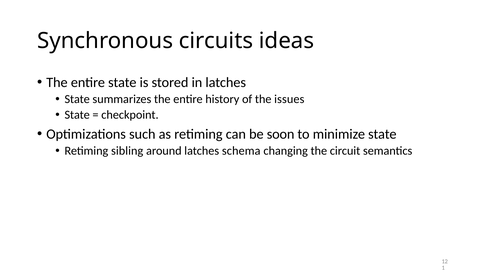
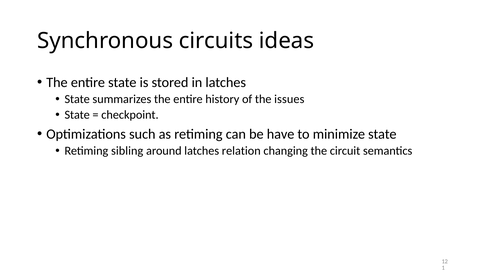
soon: soon -> have
schema: schema -> relation
